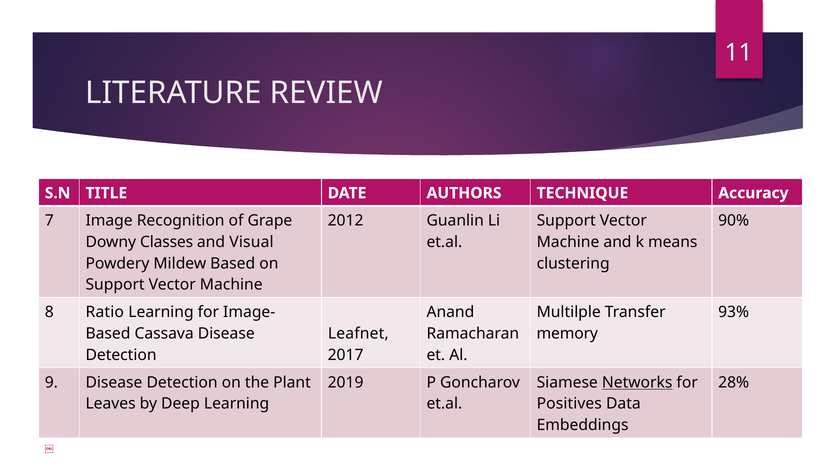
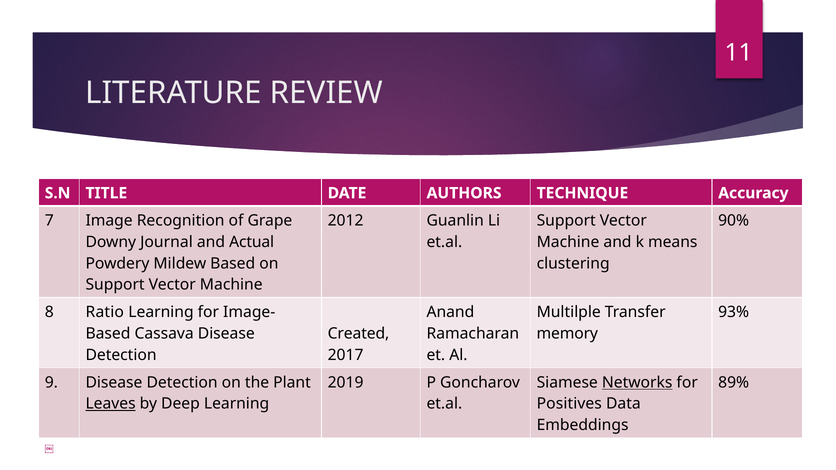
Classes: Classes -> Journal
Visual: Visual -> Actual
Leafnet: Leafnet -> Created
28%: 28% -> 89%
Leaves underline: none -> present
